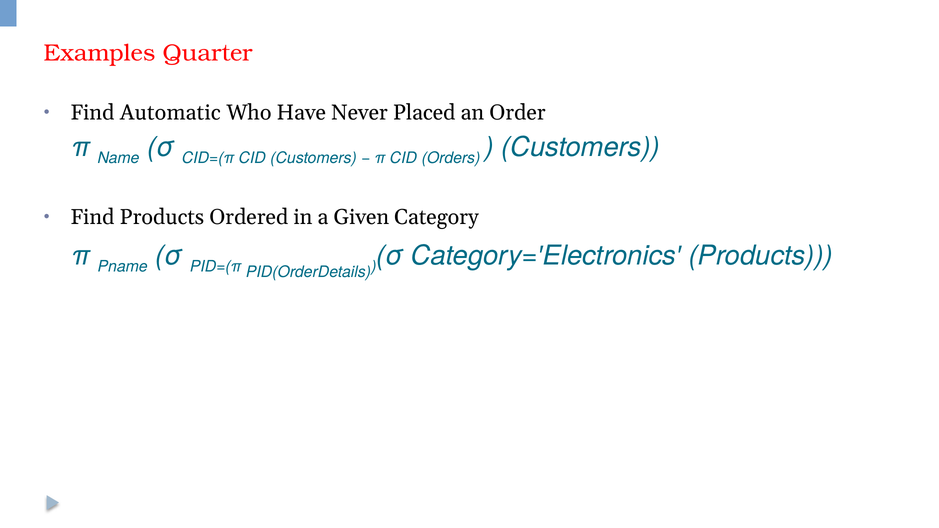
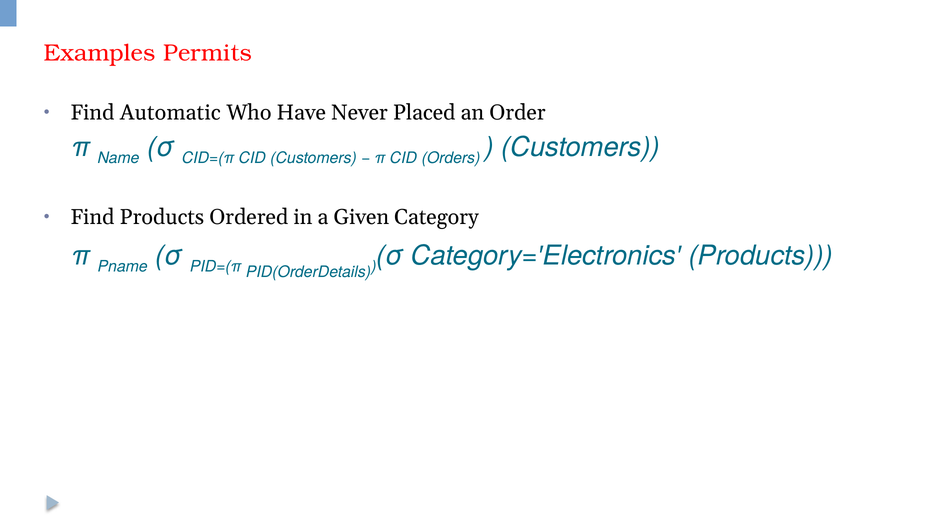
Quarter: Quarter -> Permits
